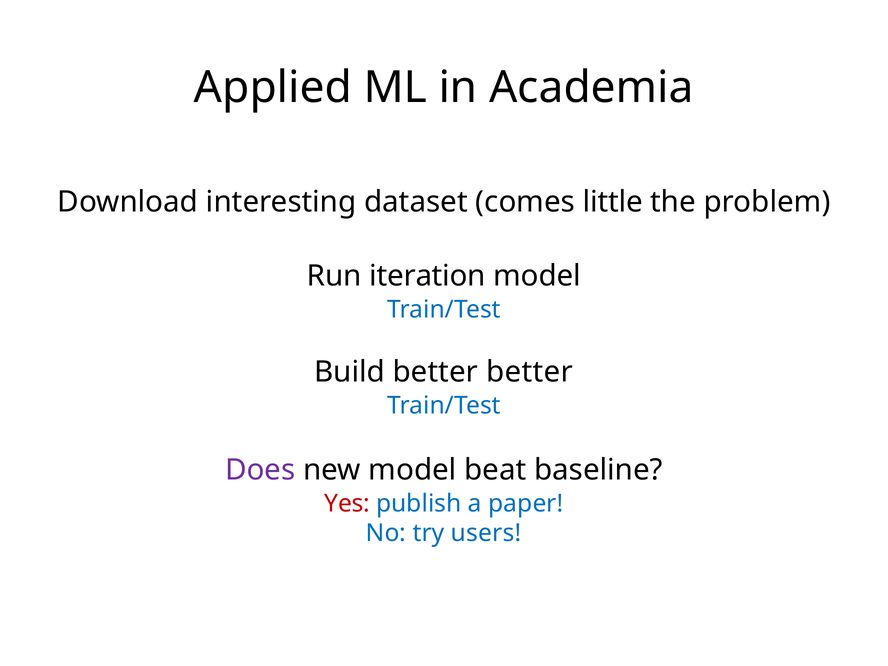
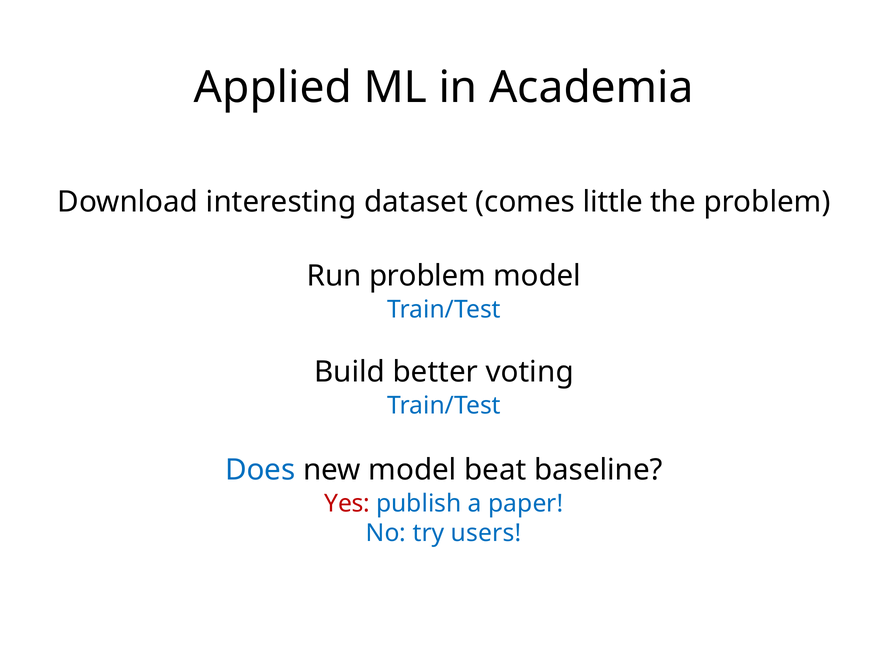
Run iteration: iteration -> problem
better better: better -> voting
Does colour: purple -> blue
